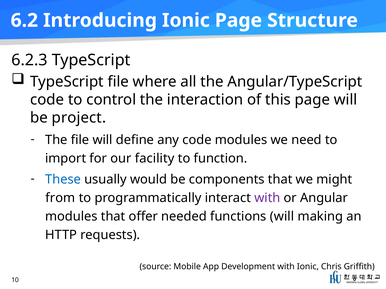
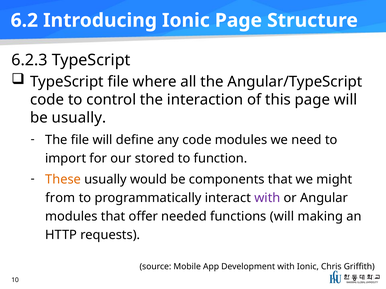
be project: project -> usually
facility: facility -> stored
These colour: blue -> orange
